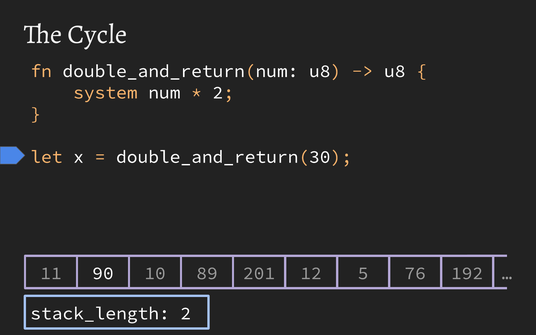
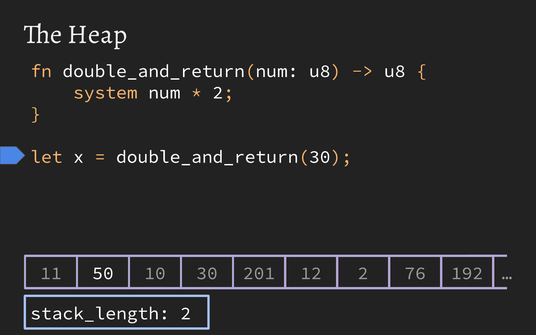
Cycle: Cycle -> Heap
90: 90 -> 50
89: 89 -> 30
12 5: 5 -> 2
